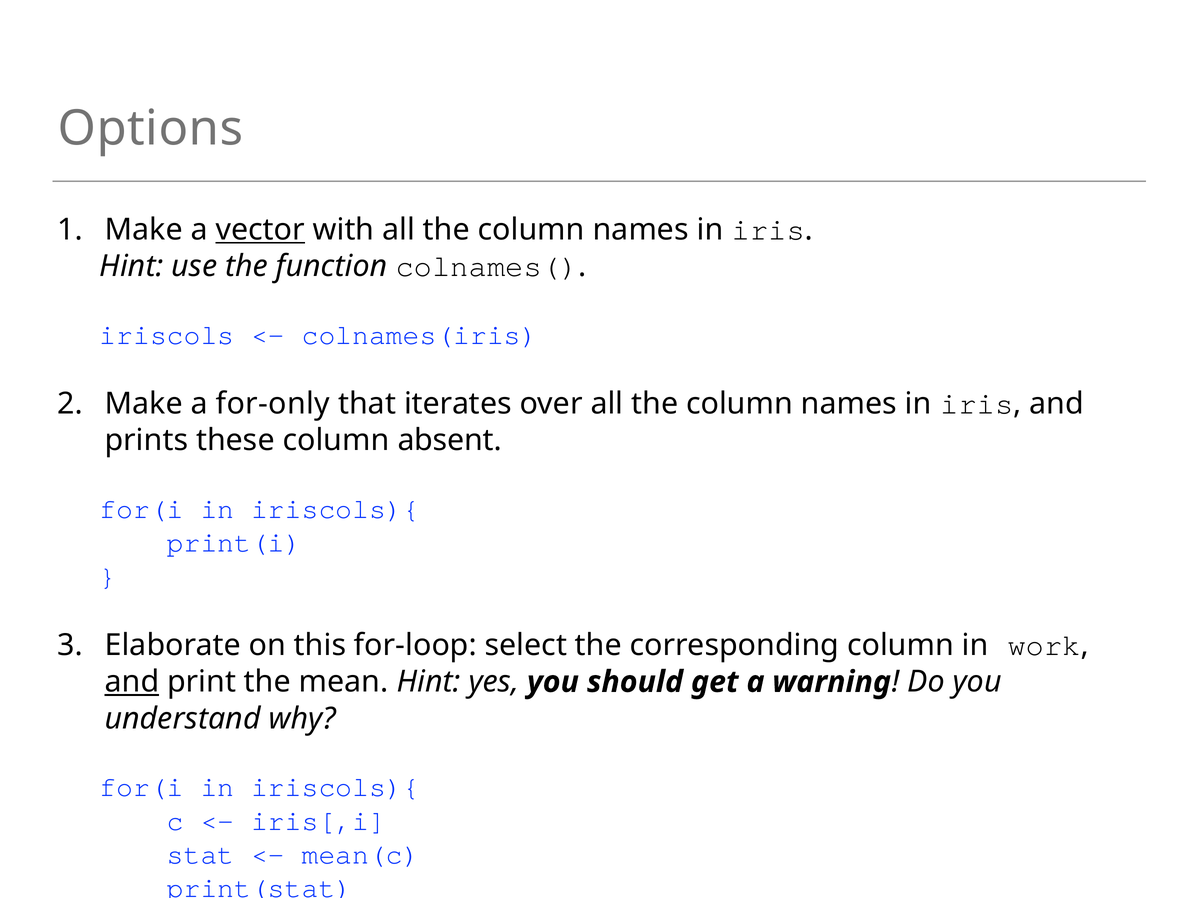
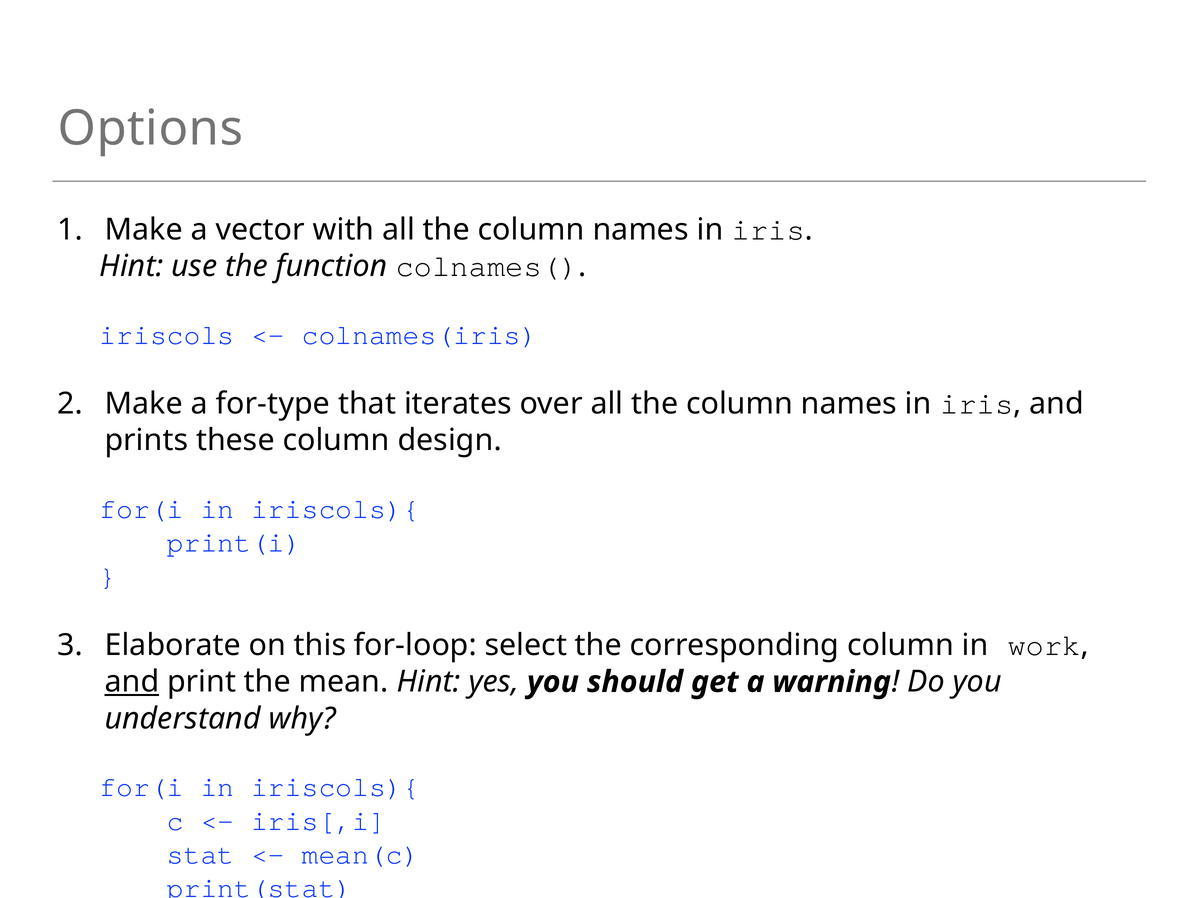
vector underline: present -> none
for-only: for-only -> for-type
absent: absent -> design
